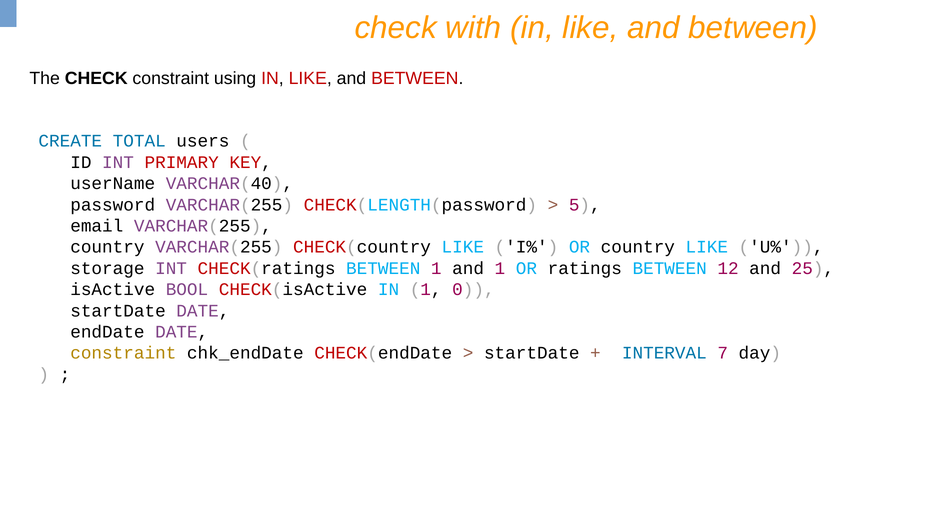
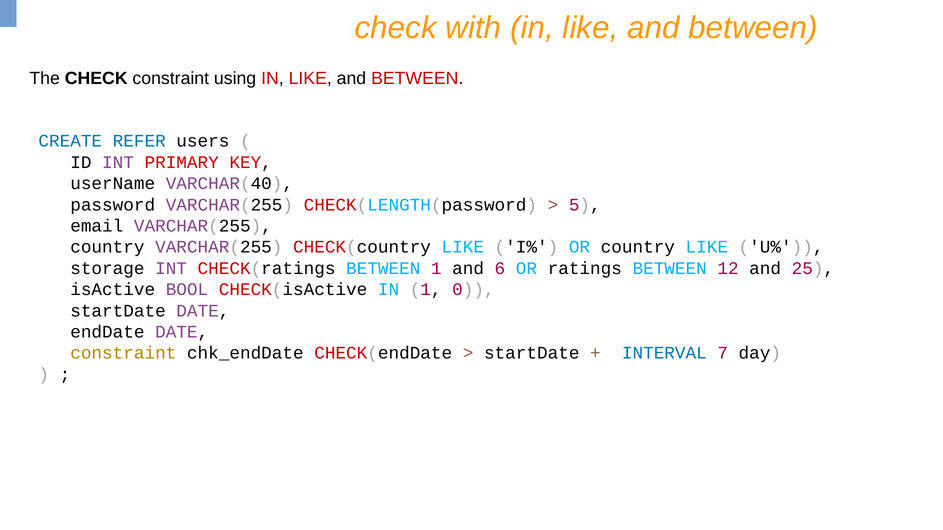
TOTAL: TOTAL -> REFER
and 1: 1 -> 6
